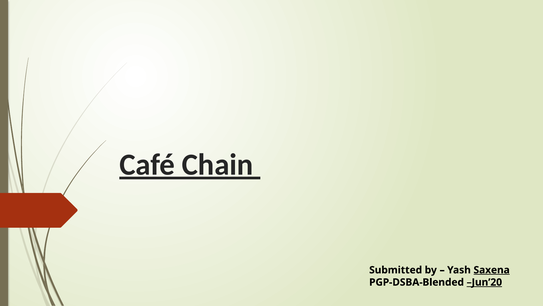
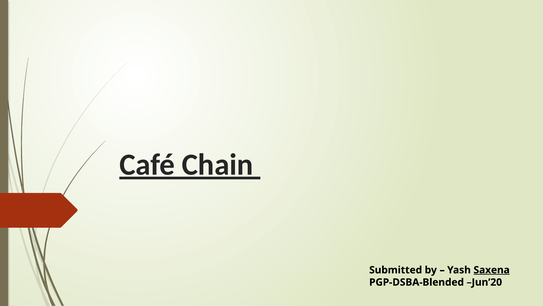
Jun’20 underline: present -> none
